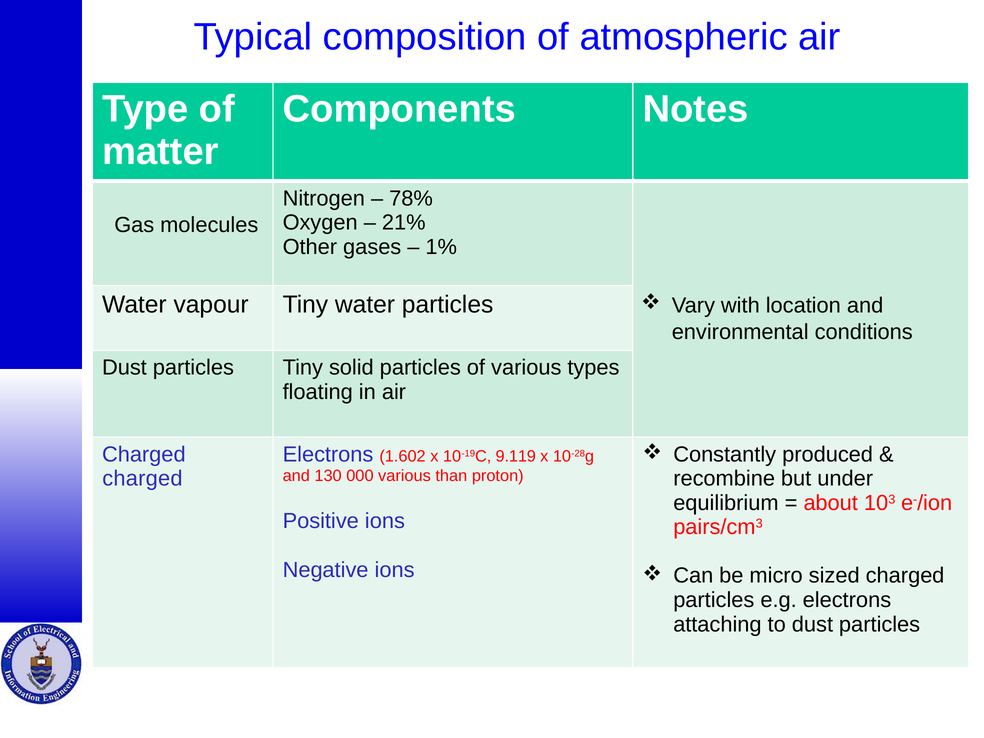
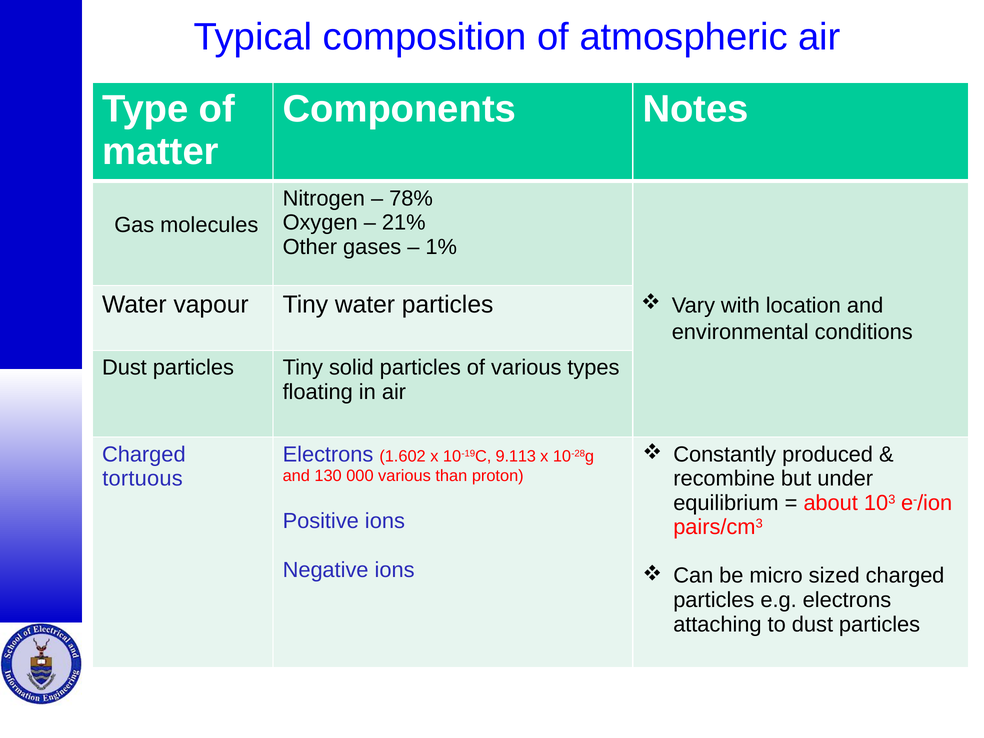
9.119: 9.119 -> 9.113
charged at (142, 479): charged -> tortuous
